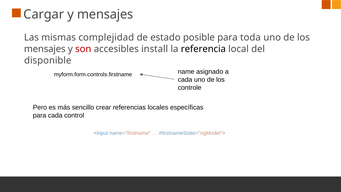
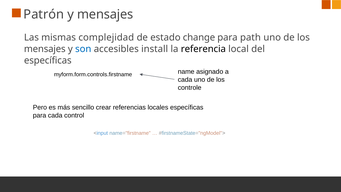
Cargar: Cargar -> Patrón
posible: posible -> change
toda: toda -> path
son colour: red -> blue
disponible at (48, 60): disponible -> específicas
